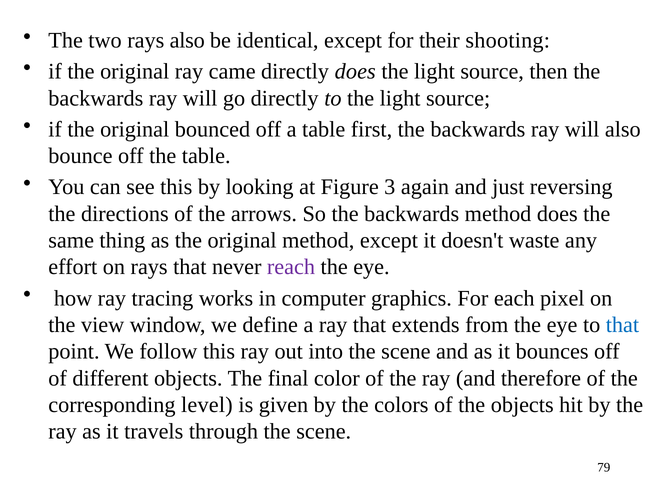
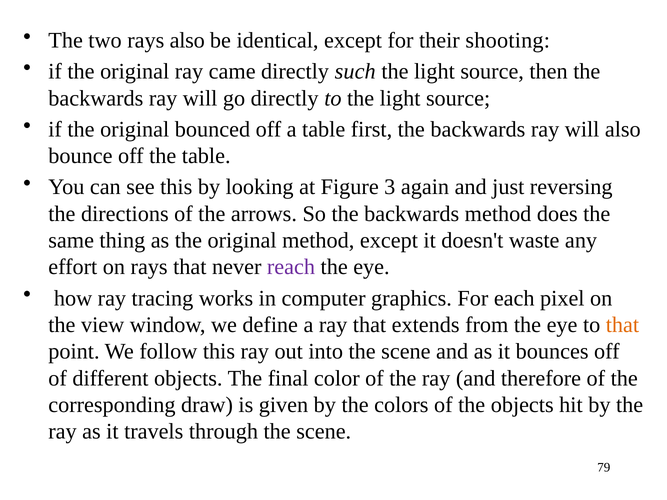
directly does: does -> such
that at (622, 325) colour: blue -> orange
level: level -> draw
